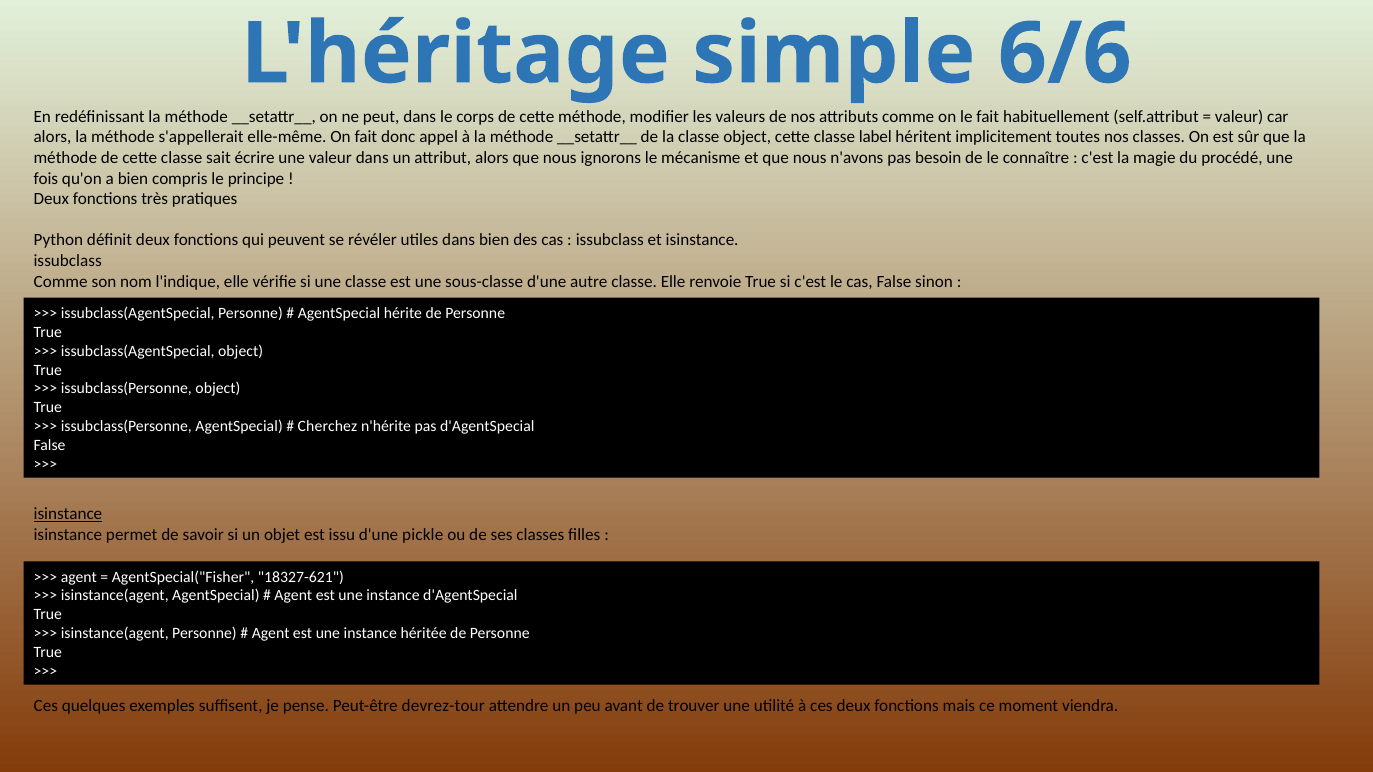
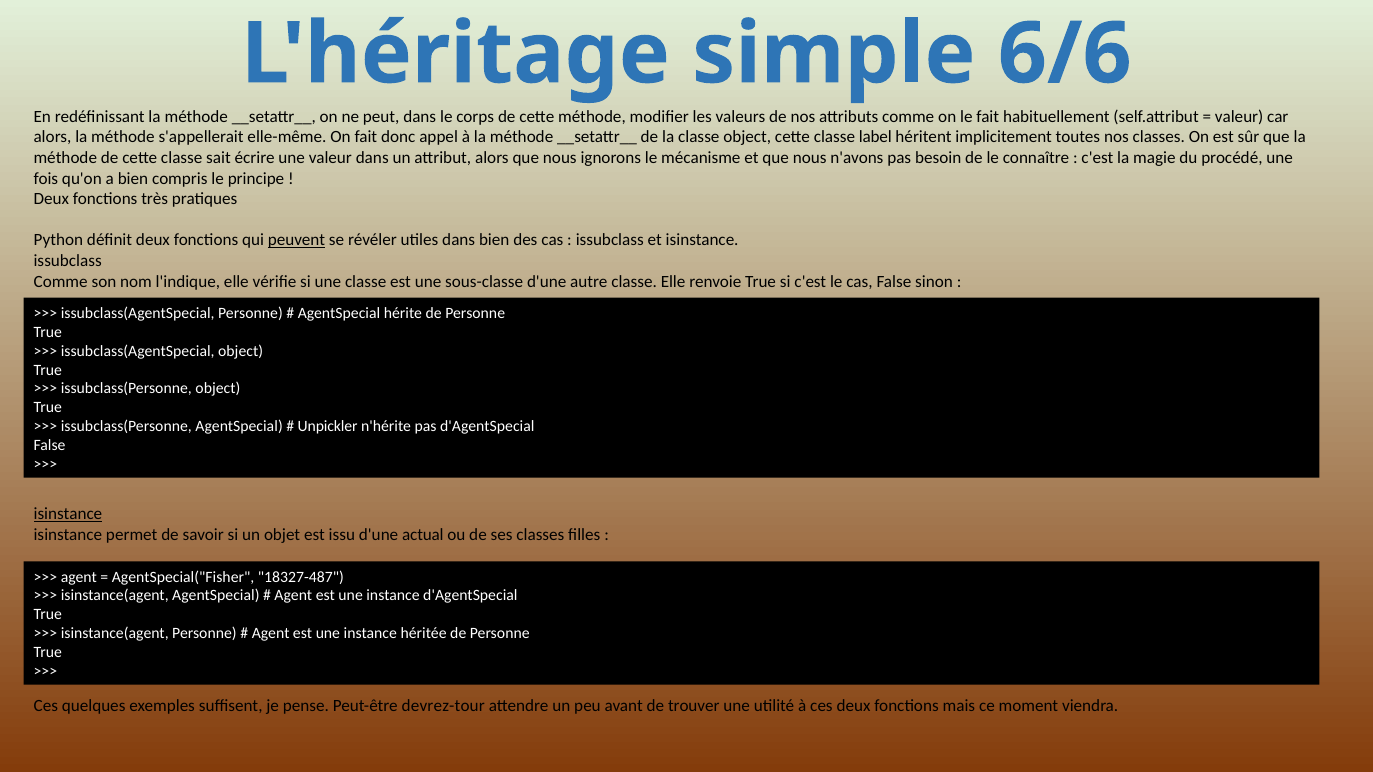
peuvent underline: none -> present
Cherchez: Cherchez -> Unpickler
pickle: pickle -> actual
18327-621: 18327-621 -> 18327-487
